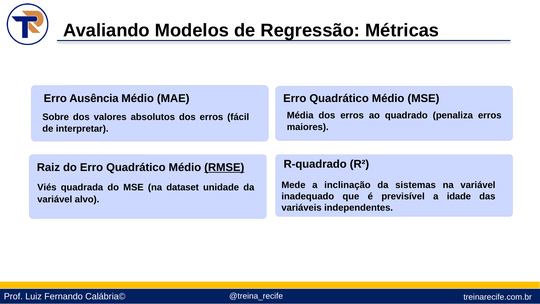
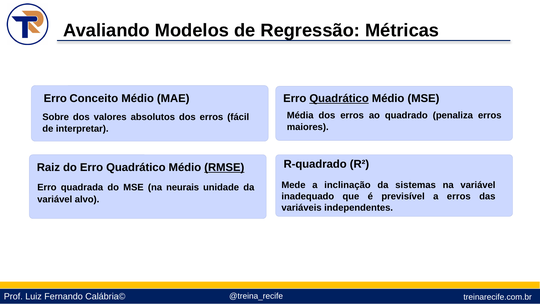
Ausência: Ausência -> Conceito
Quadrático at (339, 98) underline: none -> present
Viés at (47, 187): Viés -> Erro
dataset: dataset -> neurais
a idade: idade -> erros
